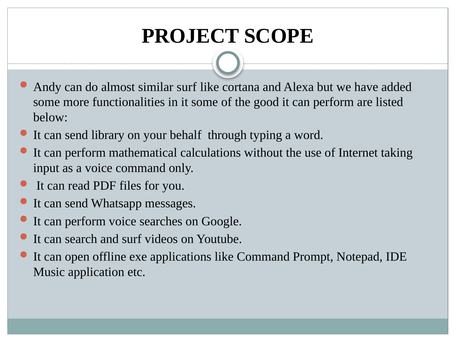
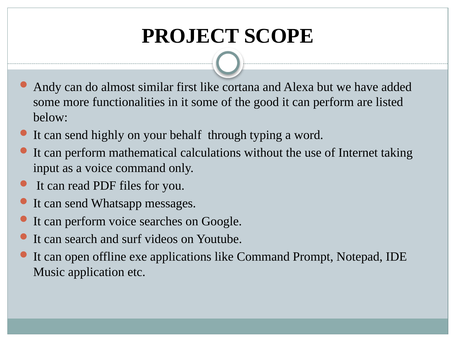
similar surf: surf -> first
library: library -> highly
